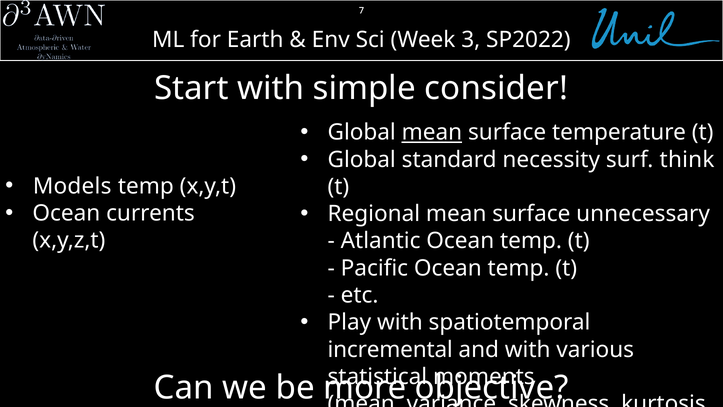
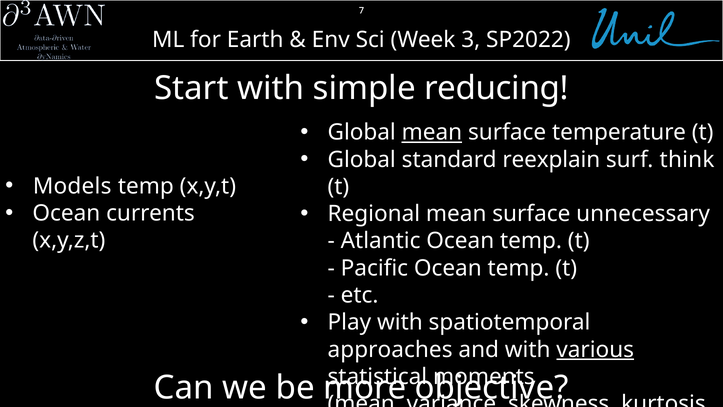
consider: consider -> reducing
necessity: necessity -> reexplain
incremental: incremental -> approaches
various underline: none -> present
